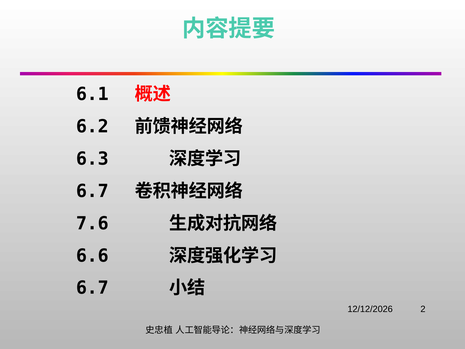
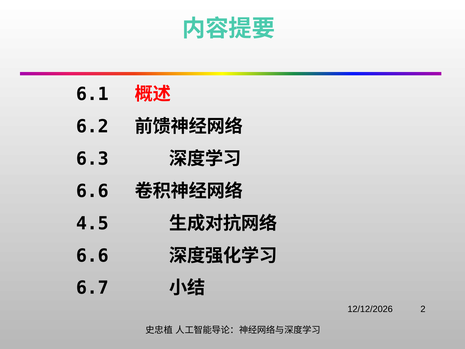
6.7 at (92, 191): 6.7 -> 6.6
7.6: 7.6 -> 4.5
